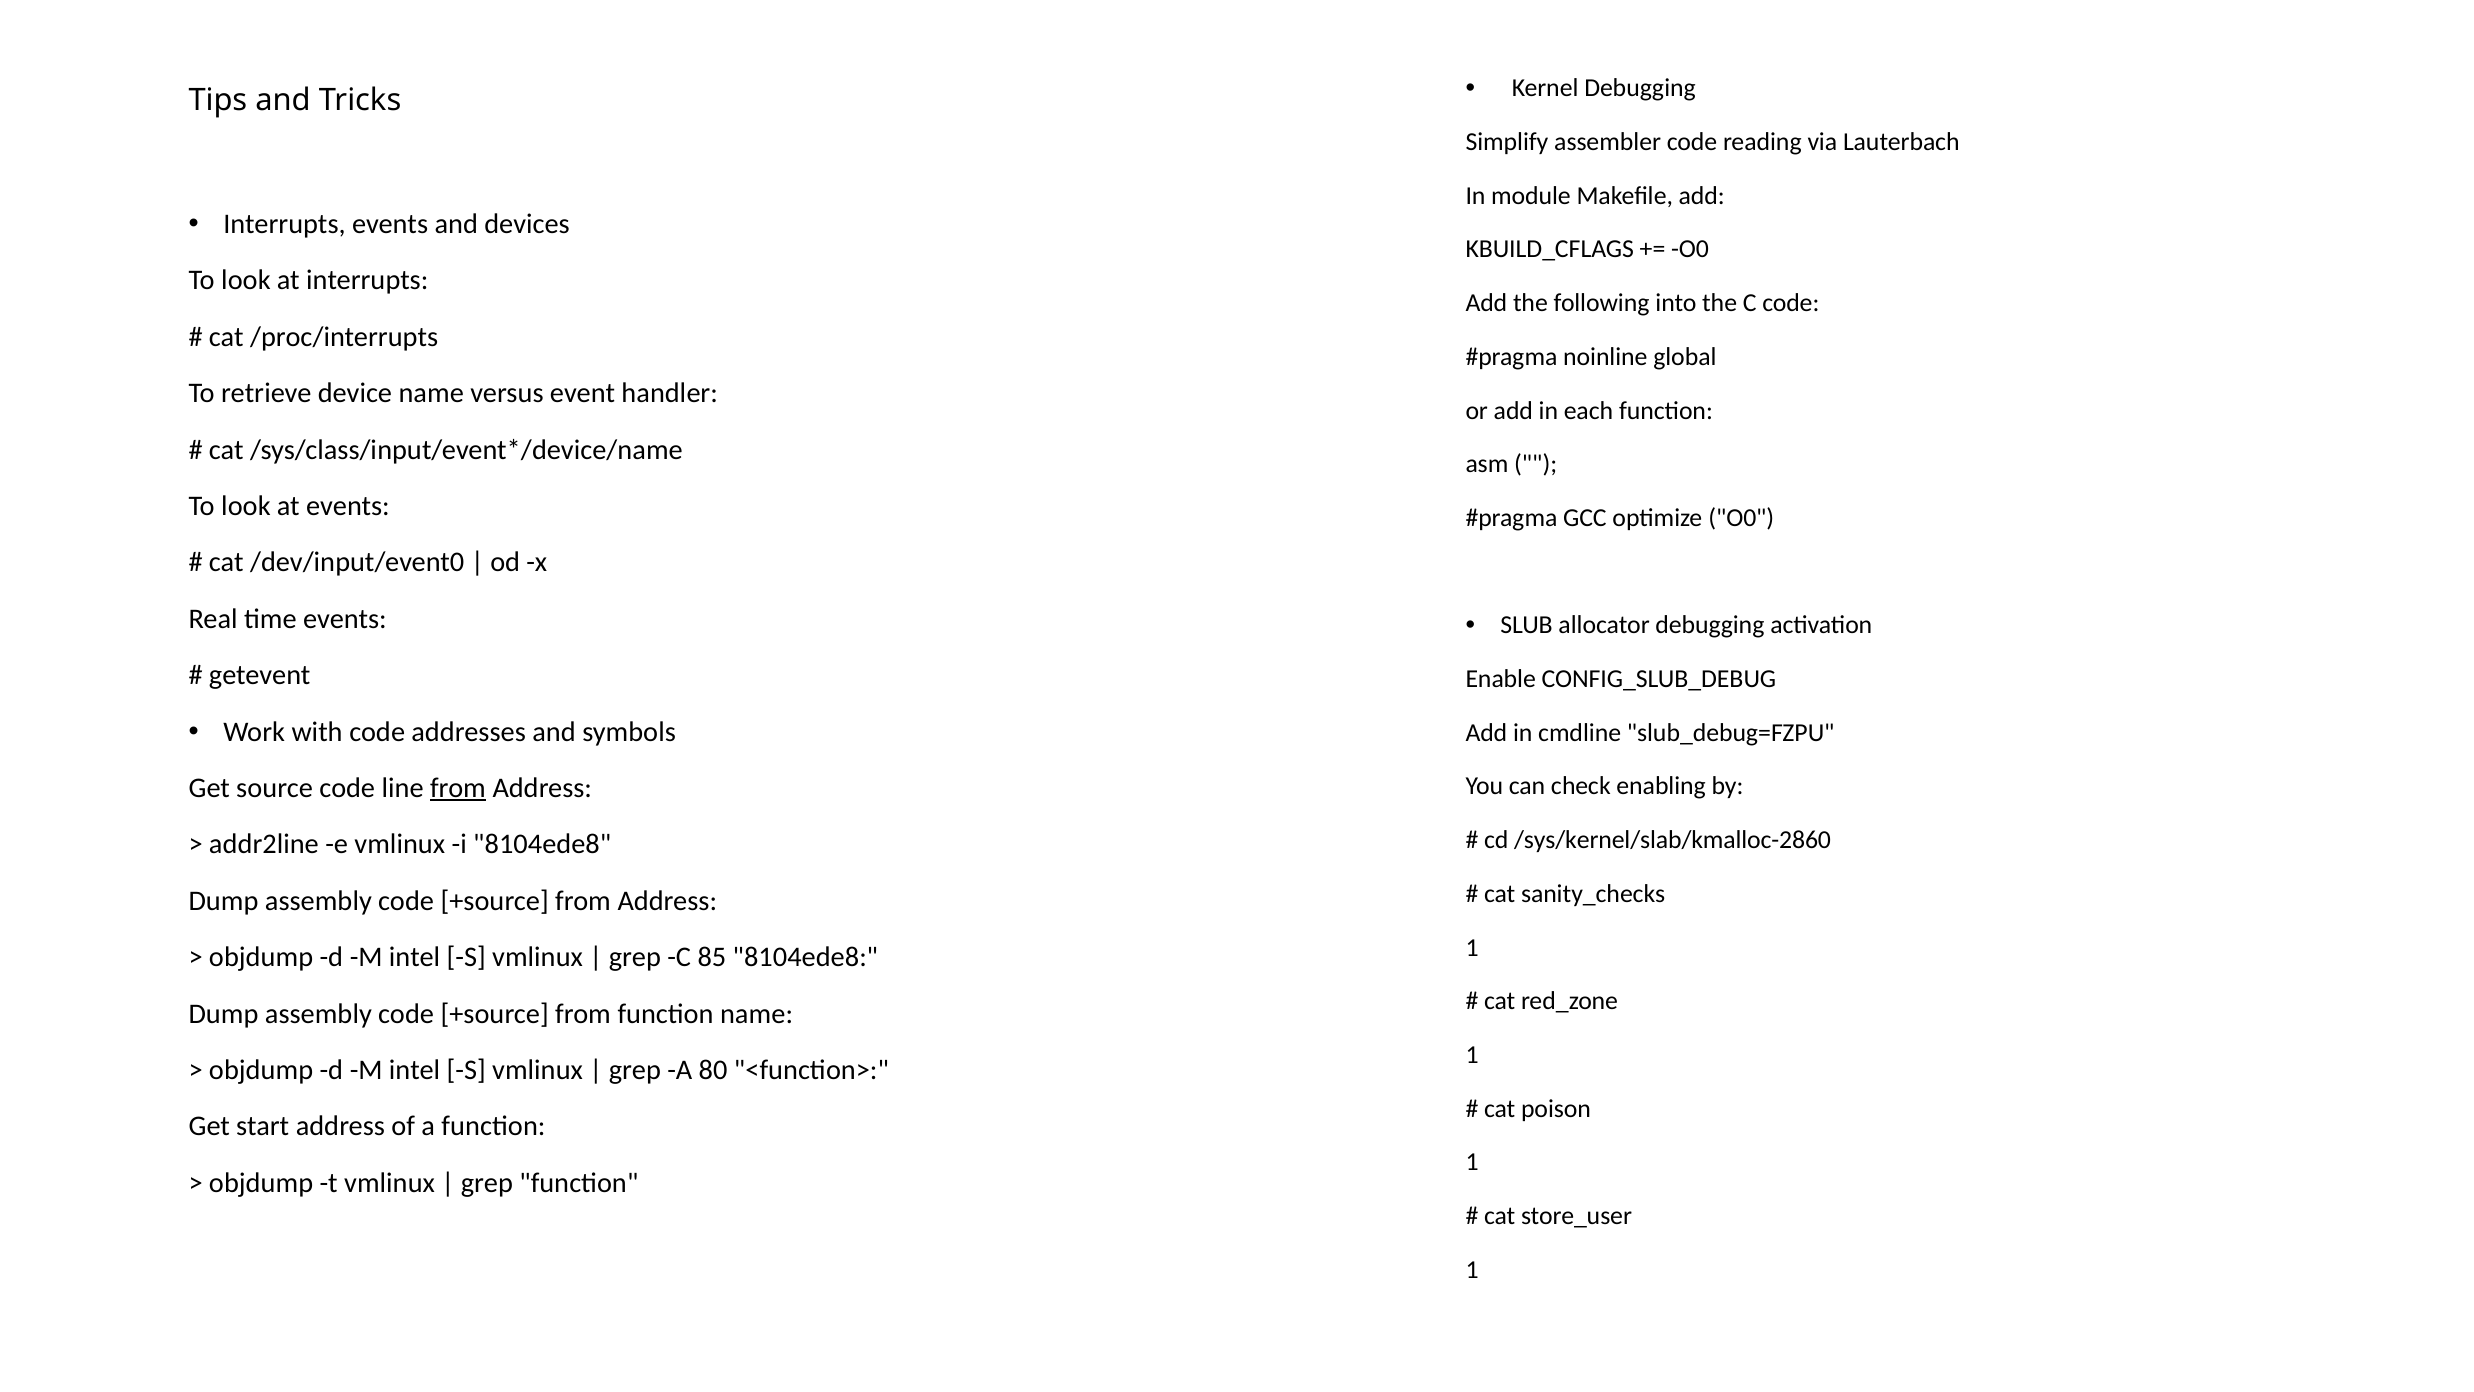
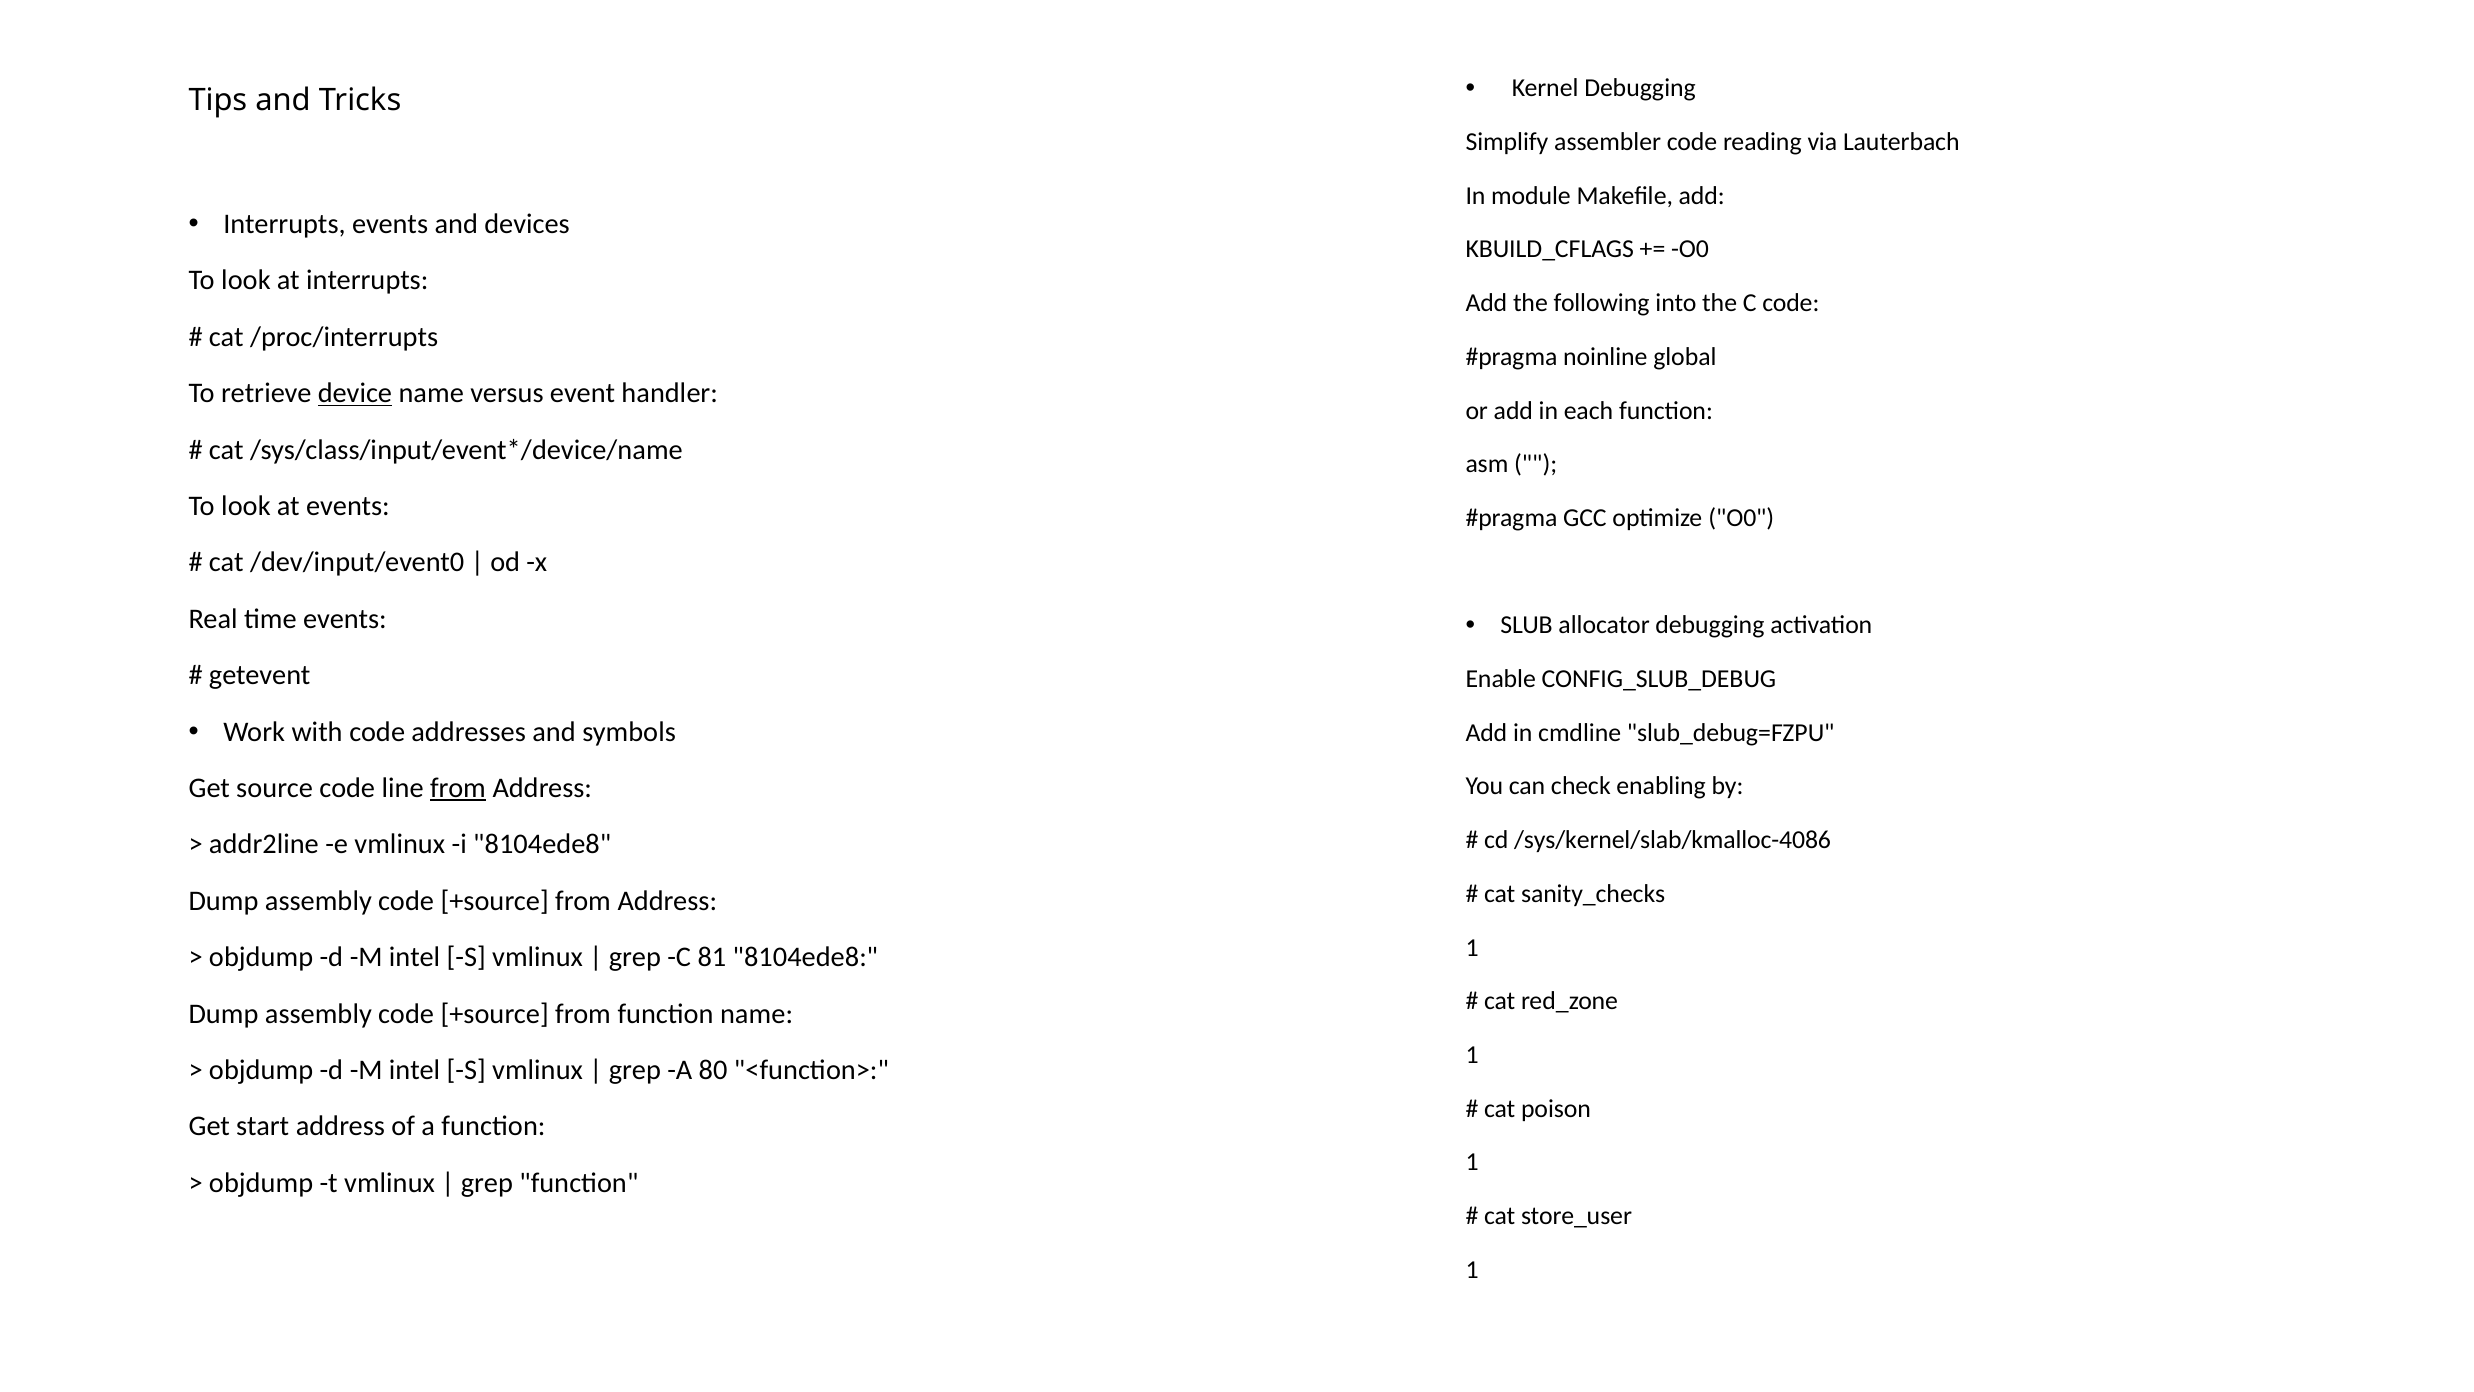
device underline: none -> present
/sys/kernel/slab/kmalloc-2860: /sys/kernel/slab/kmalloc-2860 -> /sys/kernel/slab/kmalloc-4086
85: 85 -> 81
